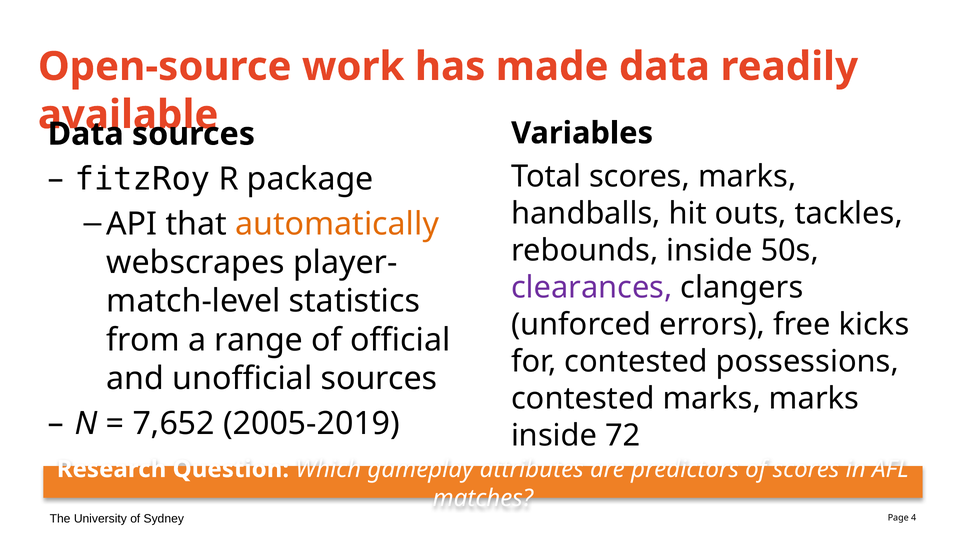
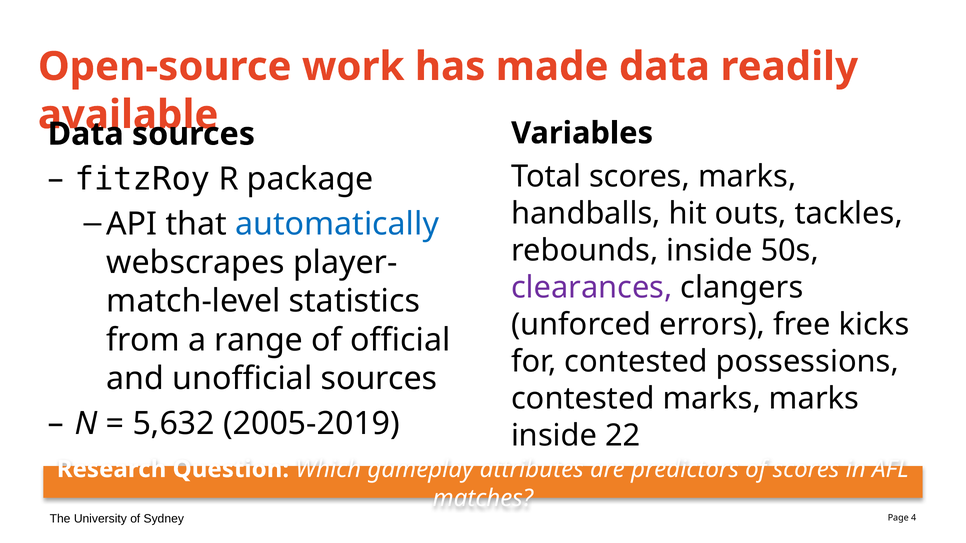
automatically colour: orange -> blue
7,652: 7,652 -> 5,632
72: 72 -> 22
